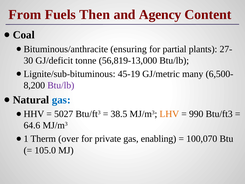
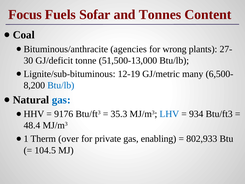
From: From -> Focus
Then: Then -> Sofar
Agency: Agency -> Tonnes
ensuring: ensuring -> agencies
partial: partial -> wrong
56,819-13,000: 56,819-13,000 -> 51,500-13,000
45-19: 45-19 -> 12-19
Btu/lb at (61, 85) colour: purple -> blue
5027: 5027 -> 9176
38.5: 38.5 -> 35.3
LHV colour: orange -> blue
990: 990 -> 934
64.6: 64.6 -> 48.4
100,070: 100,070 -> 802,933
105.0: 105.0 -> 104.5
